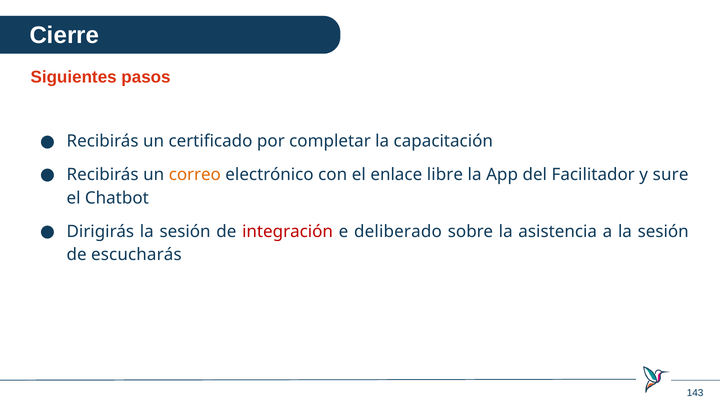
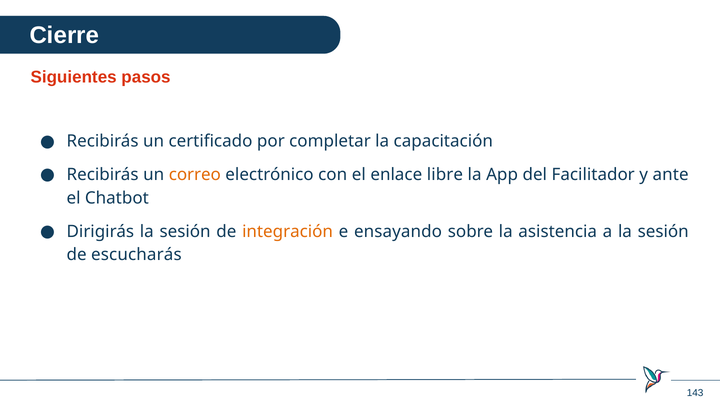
sure: sure -> ante
integración colour: red -> orange
deliberado: deliberado -> ensayando
